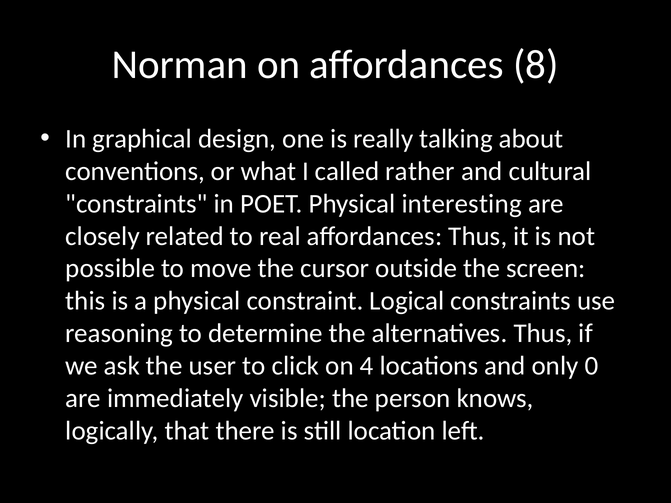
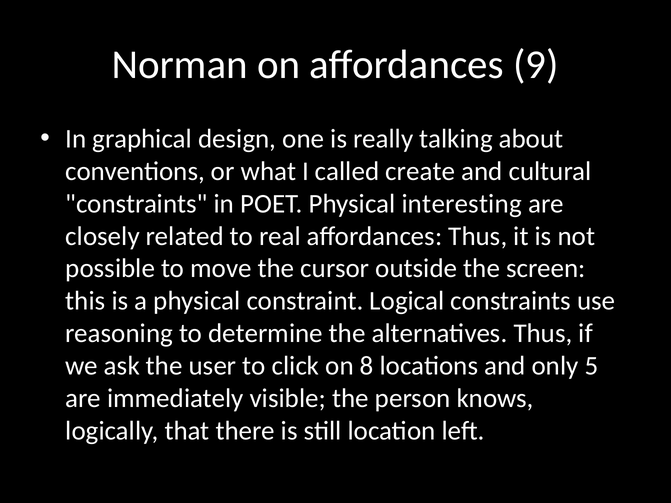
8: 8 -> 9
rather: rather -> create
4: 4 -> 8
0: 0 -> 5
